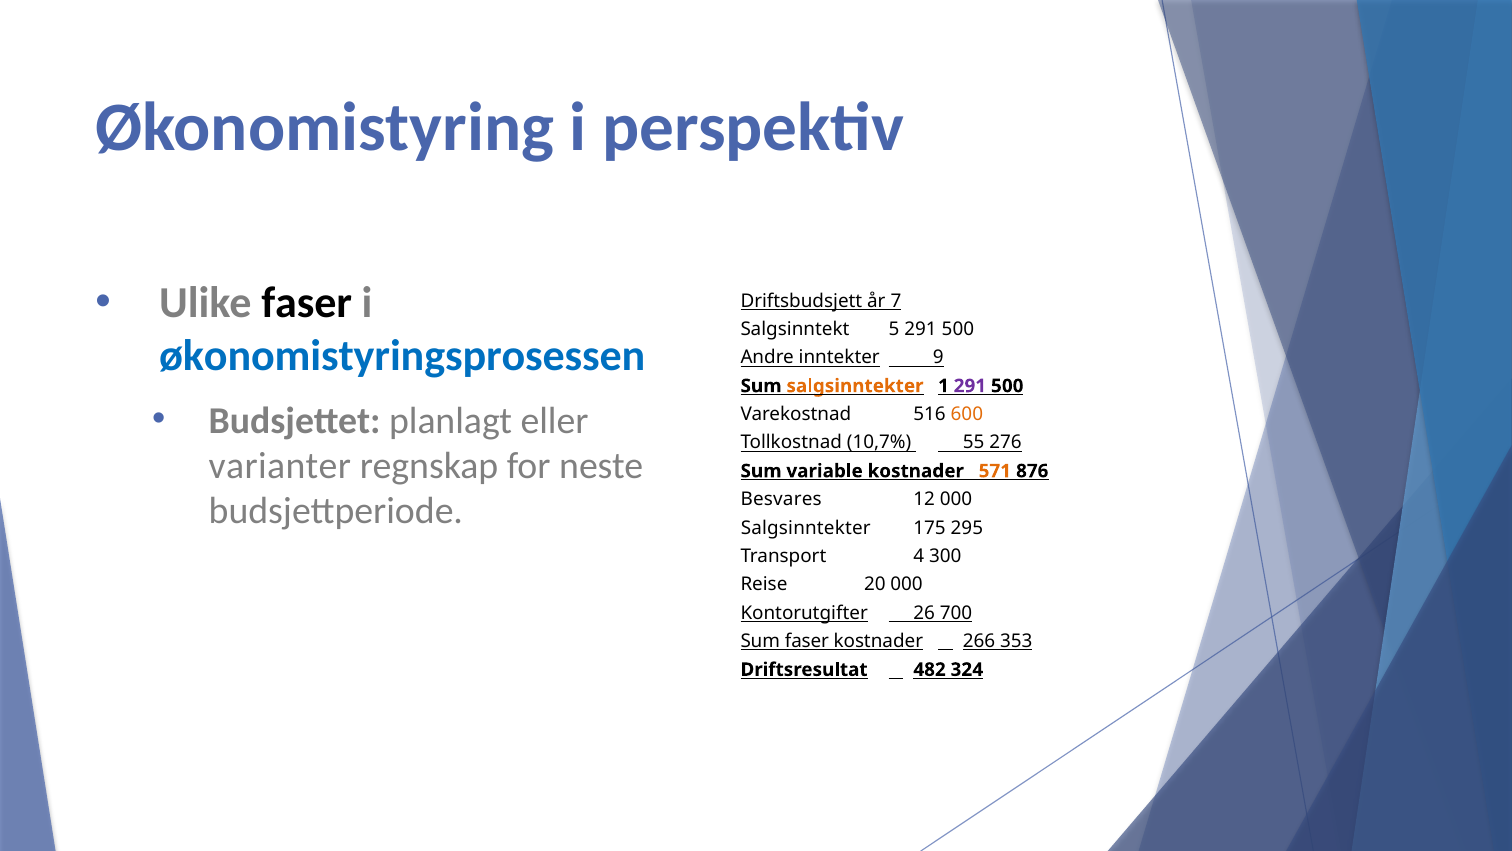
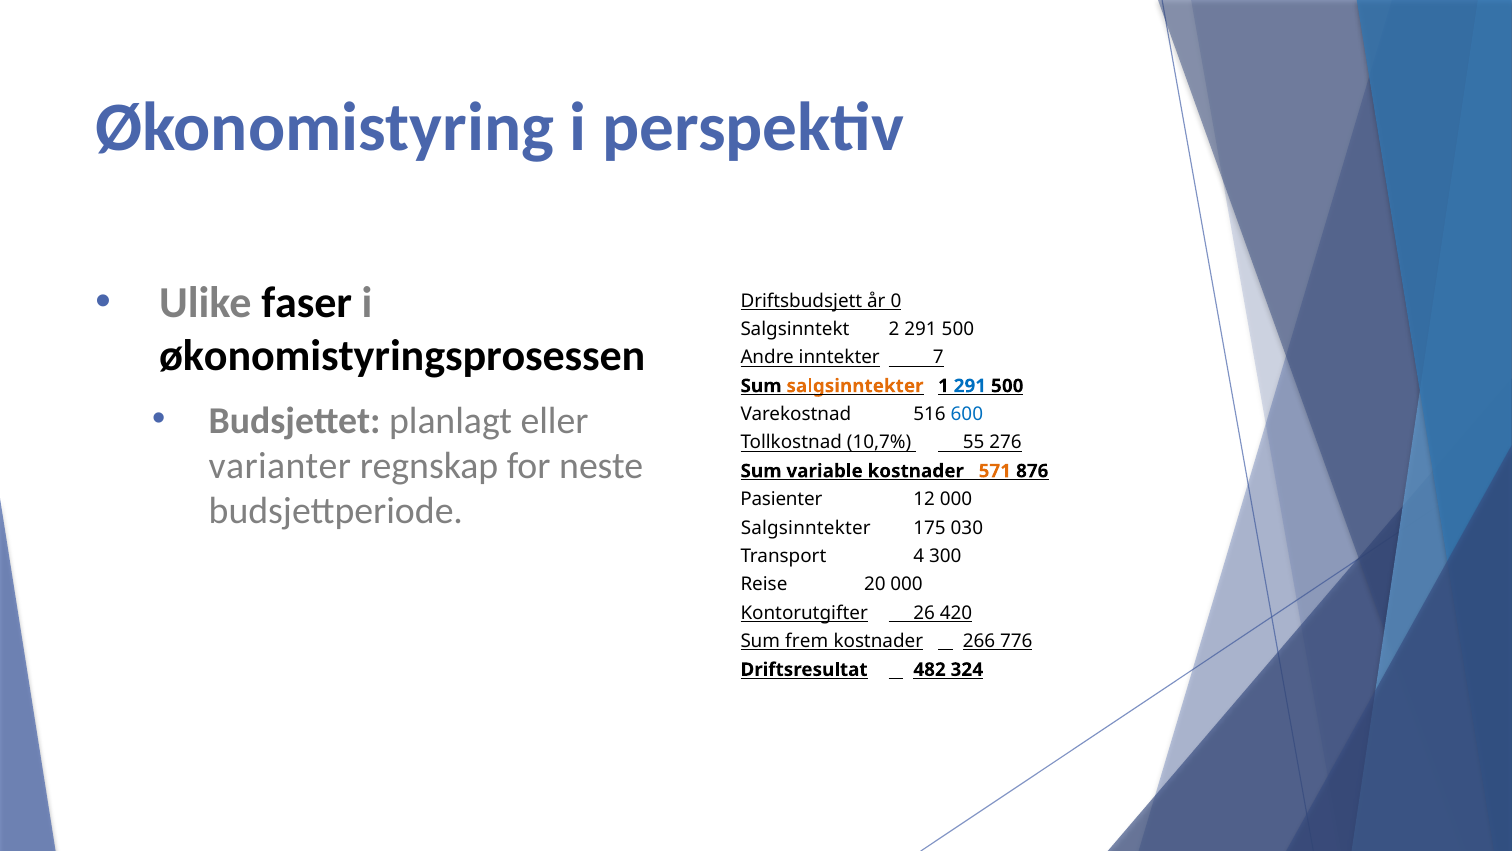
7: 7 -> 0
5: 5 -> 2
økonomistyringsprosessen colour: blue -> black
9: 9 -> 7
291 at (970, 386) colour: purple -> blue
600 colour: orange -> blue
Besvares: Besvares -> Pasienter
295: 295 -> 030
700: 700 -> 420
Sum faser: faser -> frem
353: 353 -> 776
